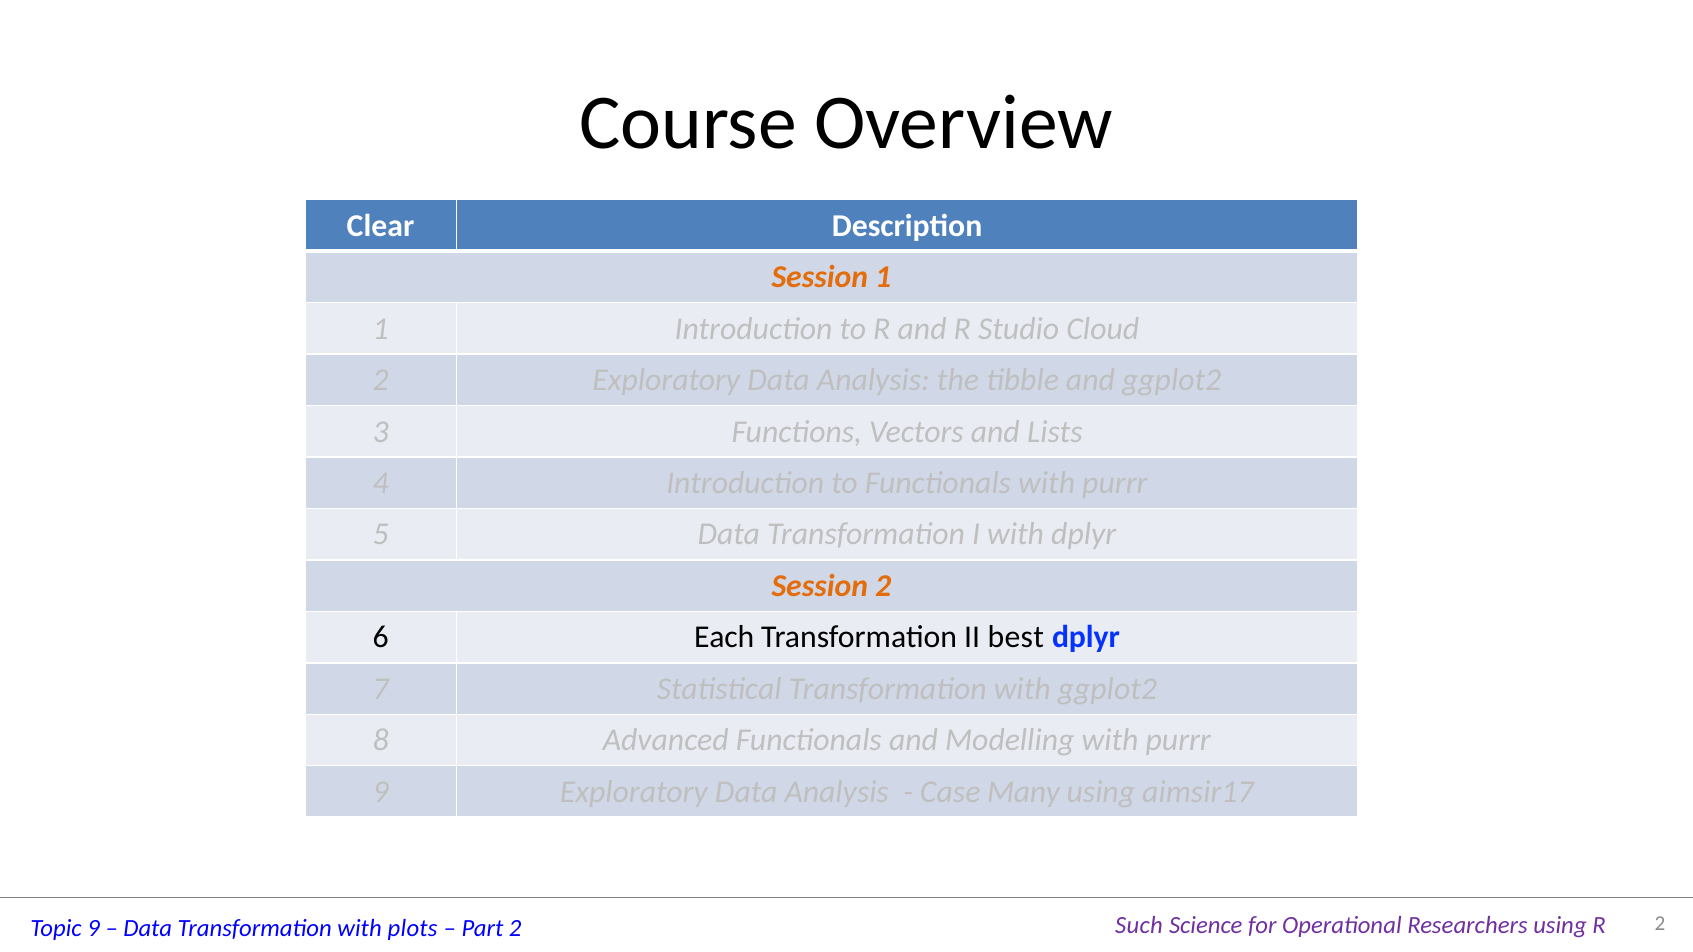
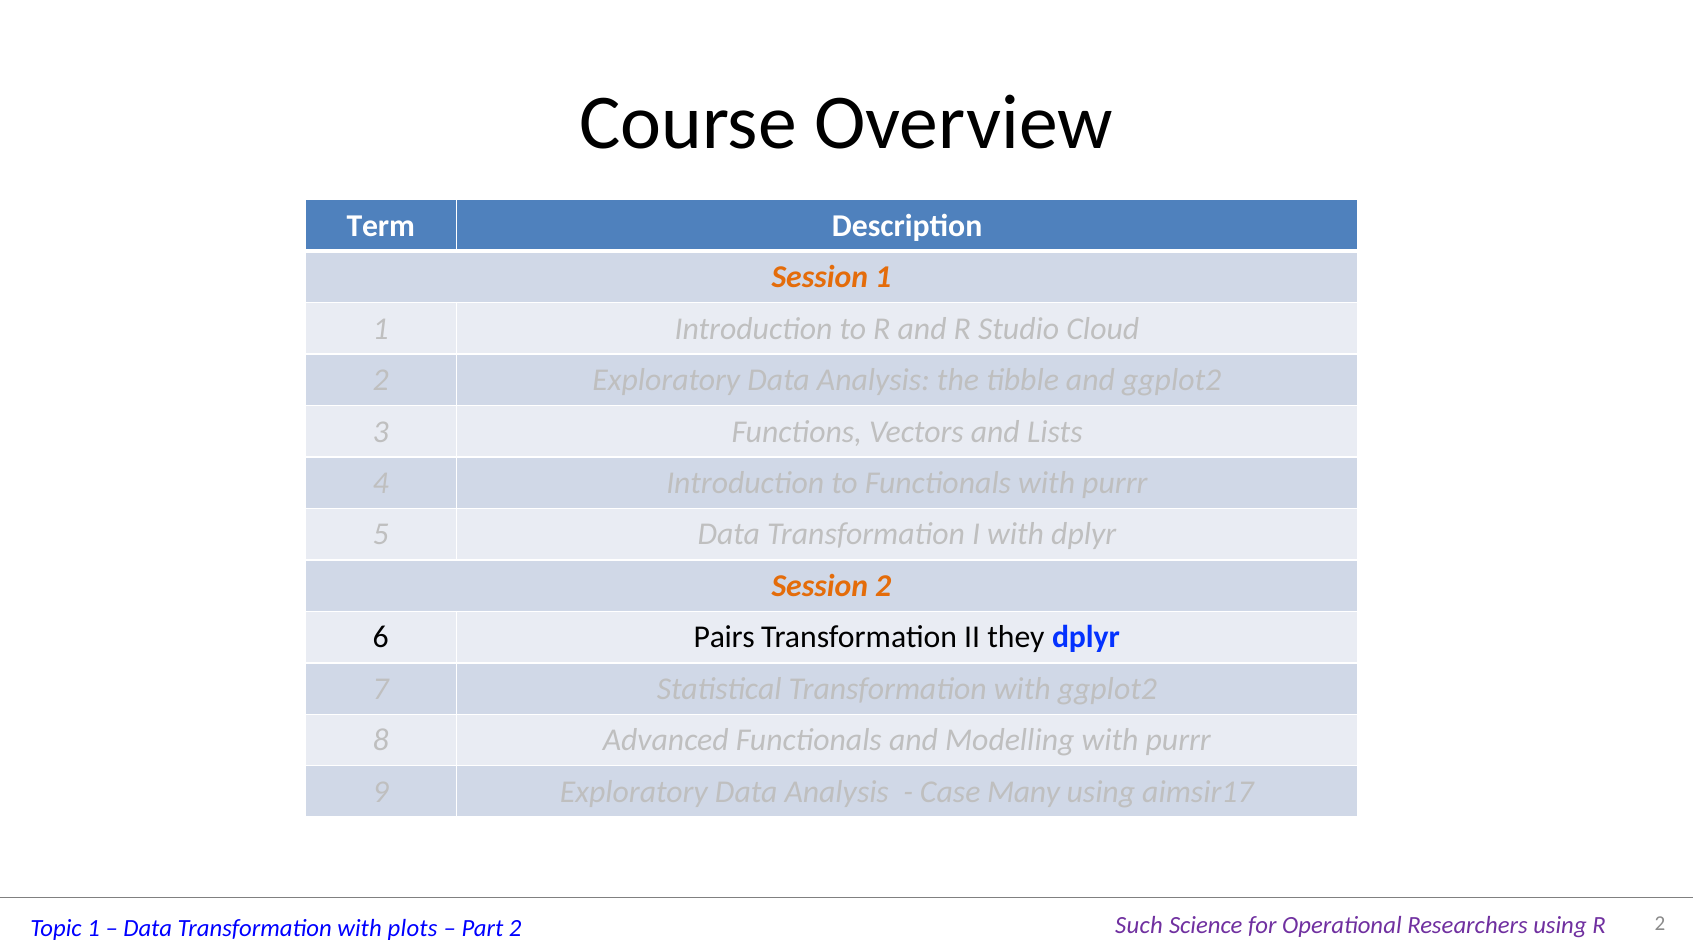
Clear: Clear -> Term
Each: Each -> Pairs
best: best -> they
Topic 9: 9 -> 1
